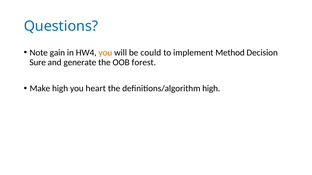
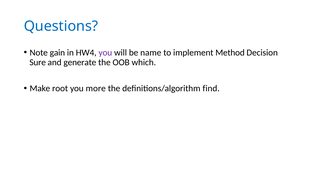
you at (105, 53) colour: orange -> purple
could: could -> name
forest: forest -> which
Make high: high -> root
heart: heart -> more
definitions/algorithm high: high -> find
